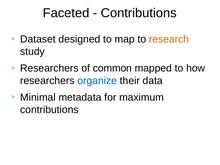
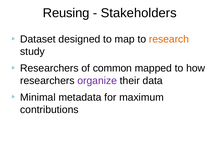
Faceted: Faceted -> Reusing
Contributions at (139, 13): Contributions -> Stakeholders
organize colour: blue -> purple
